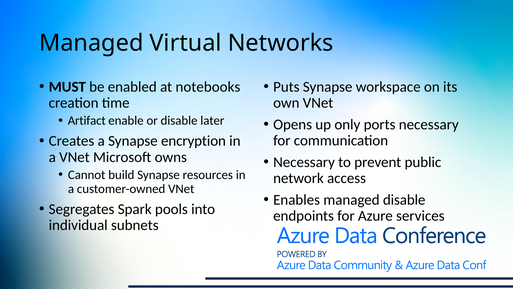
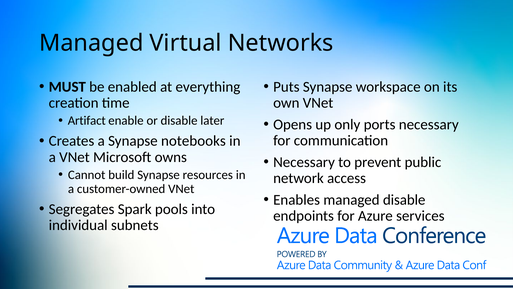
notebooks: notebooks -> everything
encryption: encryption -> notebooks
